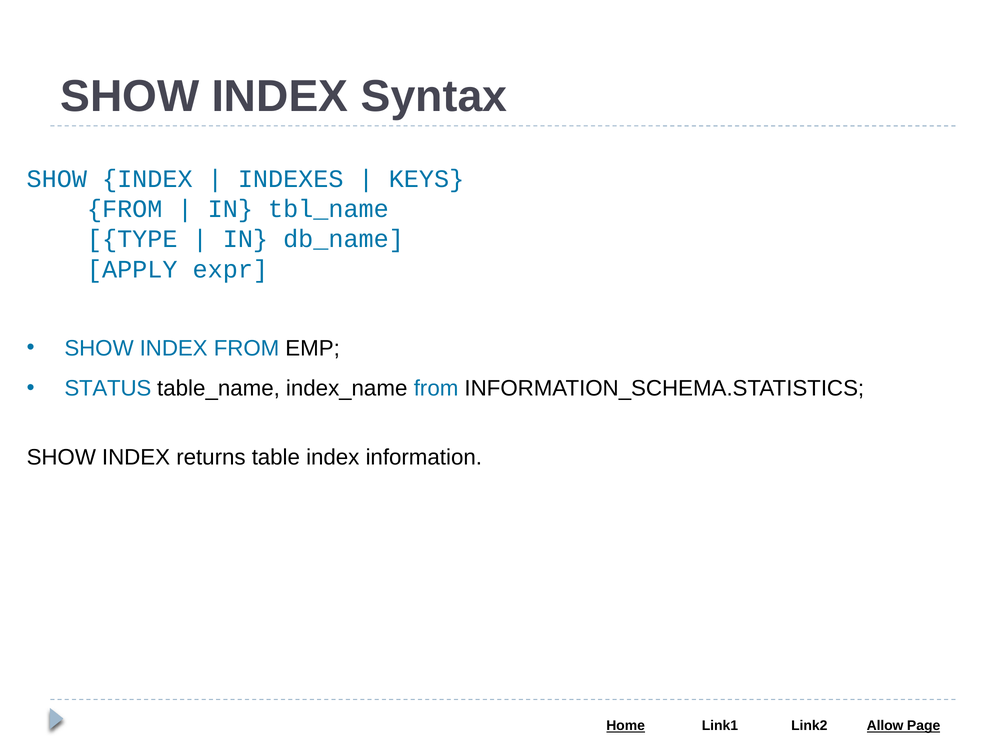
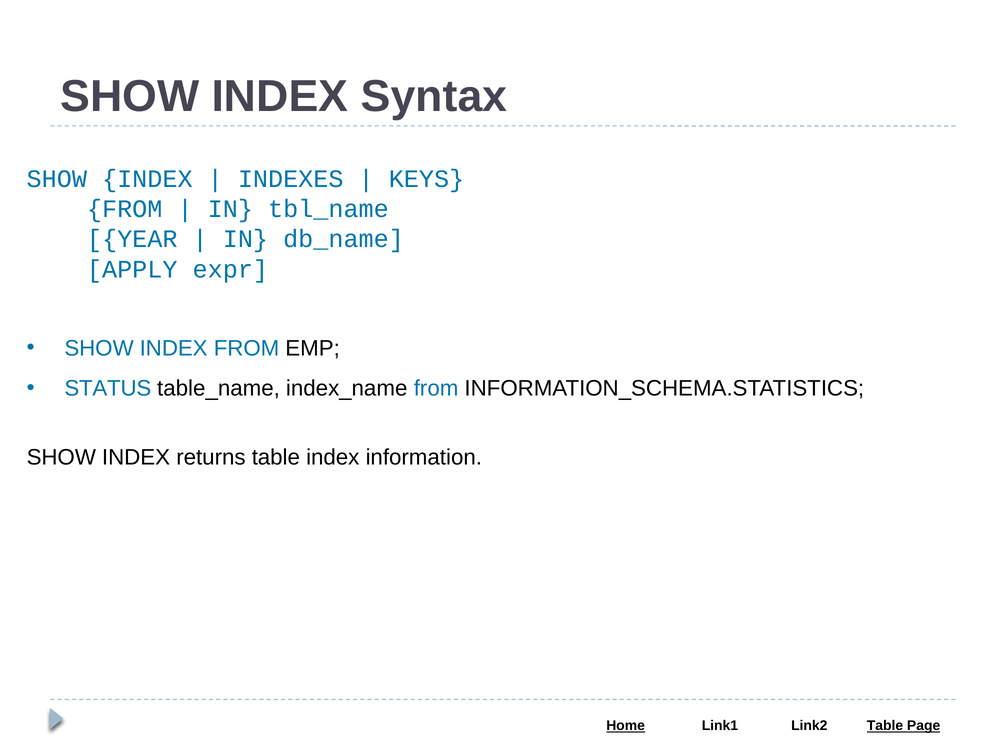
TYPE: TYPE -> YEAR
Allow at (885, 725): Allow -> Table
